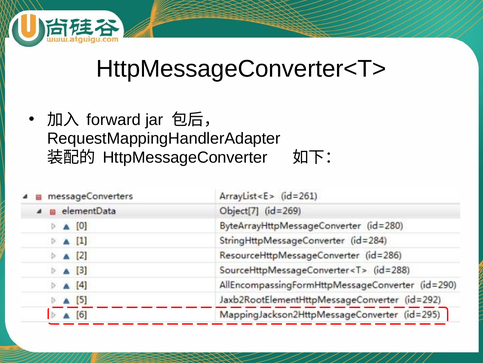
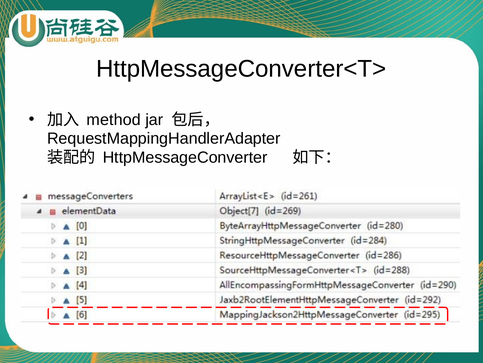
forward: forward -> method
